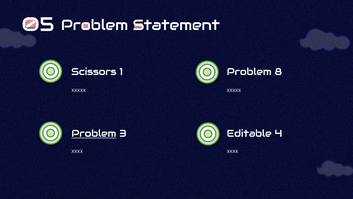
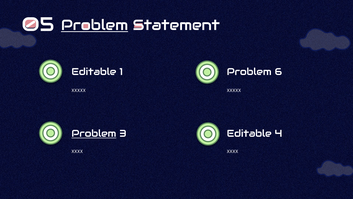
Problem at (95, 25) underline: none -> present
Scissors at (94, 72): Scissors -> Editable
8: 8 -> 6
